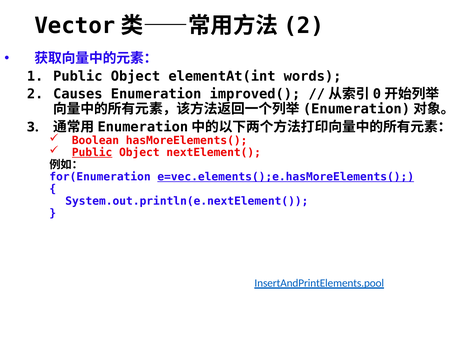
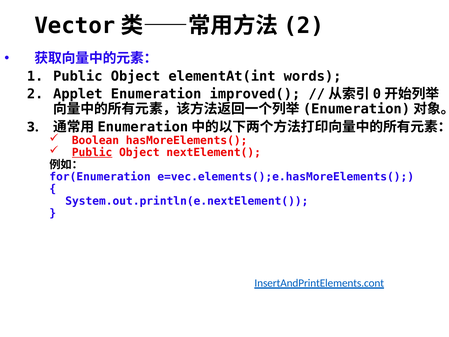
Causes: Causes -> Applet
e=vec.elements();e.hasMoreElements( underline: present -> none
InsertAndPrintElements.pool: InsertAndPrintElements.pool -> InsertAndPrintElements.cont
